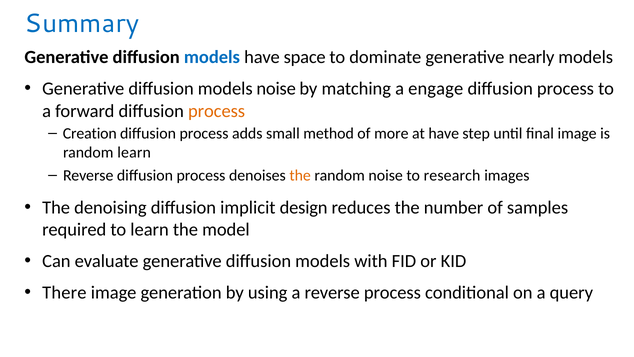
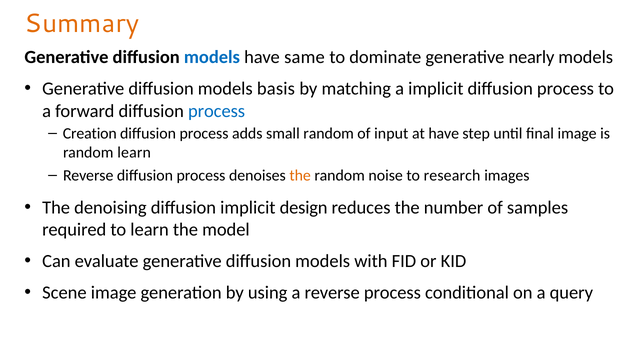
Summary colour: blue -> orange
space: space -> same
models noise: noise -> basis
a engage: engage -> implicit
process at (217, 111) colour: orange -> blue
small method: method -> random
more: more -> input
There: There -> Scene
